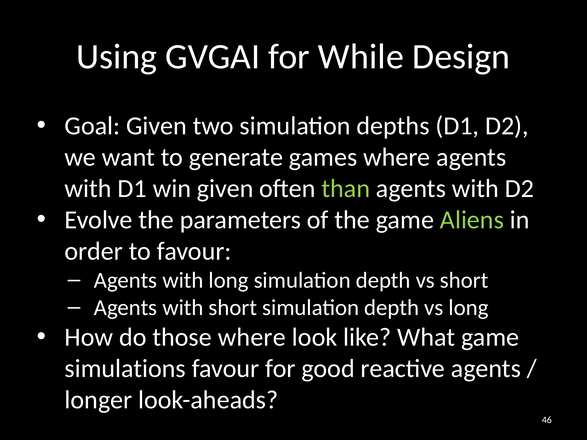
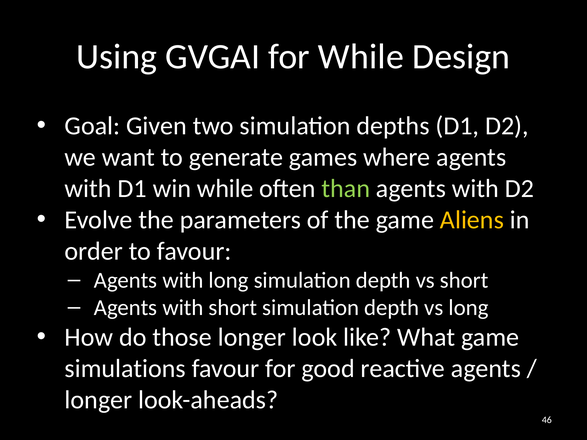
win given: given -> while
Aliens colour: light green -> yellow
those where: where -> longer
